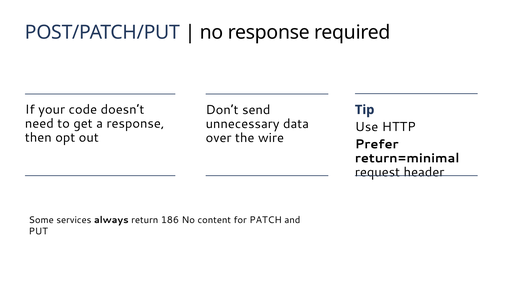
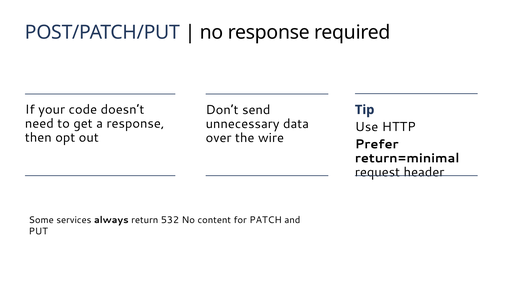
186: 186 -> 532
